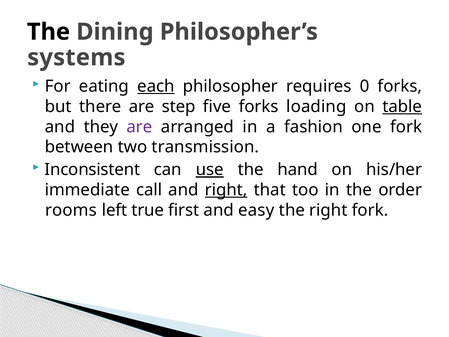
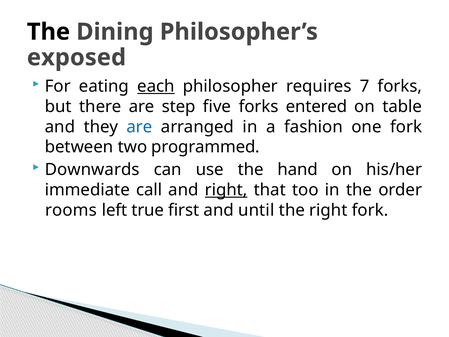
systems: systems -> exposed
0: 0 -> 7
loading: loading -> entered
table underline: present -> none
are at (139, 127) colour: purple -> blue
transmission: transmission -> programmed
Inconsistent: Inconsistent -> Downwards
use underline: present -> none
easy: easy -> until
